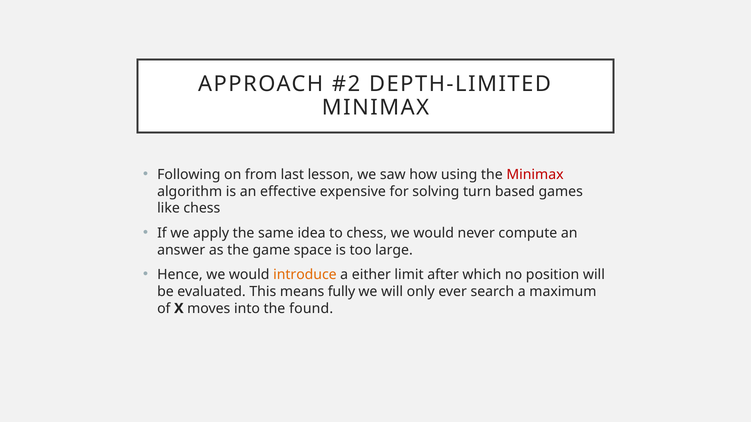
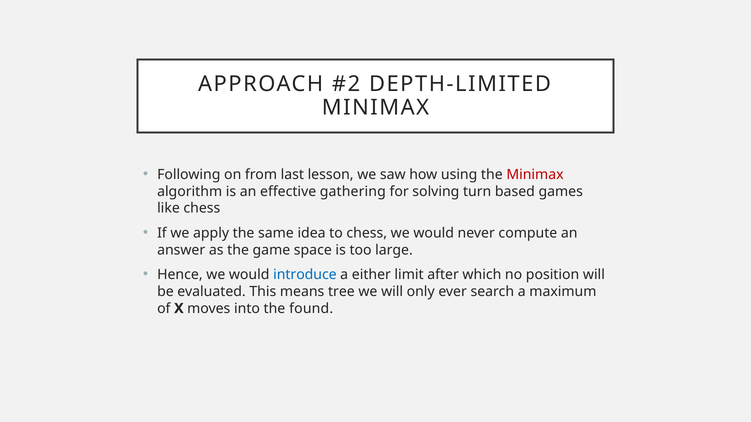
expensive: expensive -> gathering
introduce colour: orange -> blue
fully: fully -> tree
